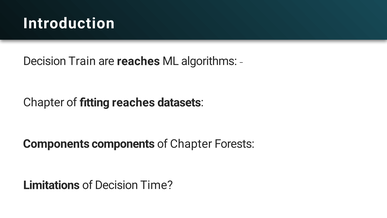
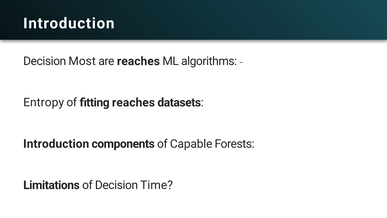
Train: Train -> Most
Chapter at (44, 102): Chapter -> Entropy
Components at (56, 144): Components -> Introduction
of Chapter: Chapter -> Capable
